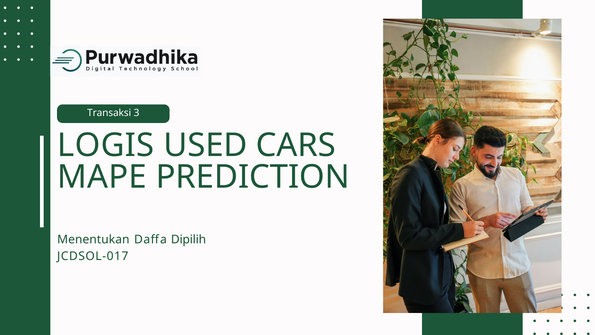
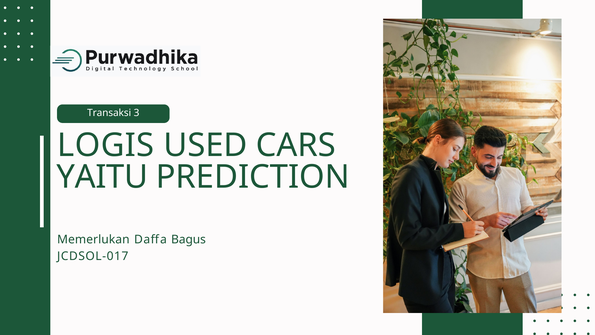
MAPE: MAPE -> YAITU
Menentukan: Menentukan -> Memerlukan
Dipilih: Dipilih -> Bagus
